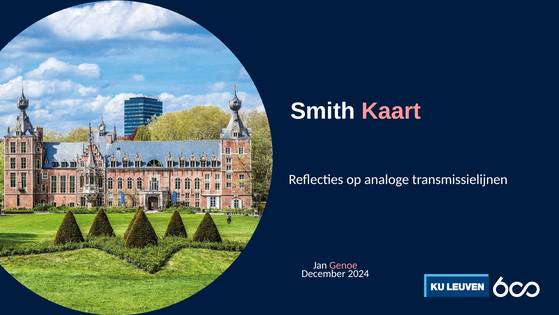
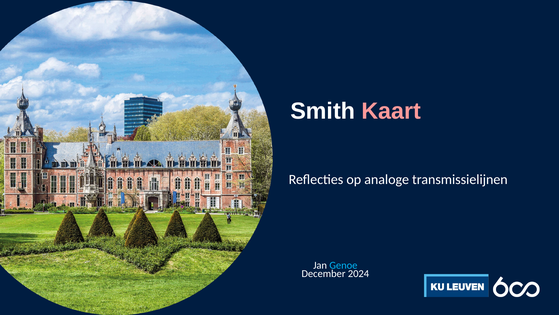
Genoe colour: pink -> light blue
